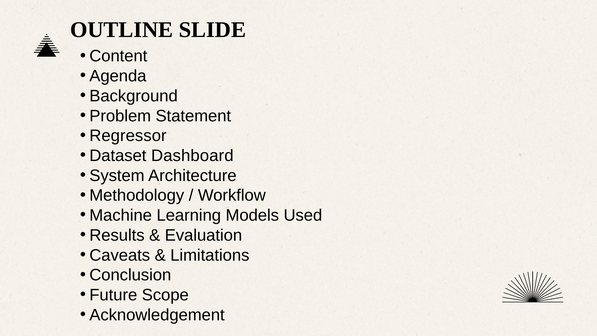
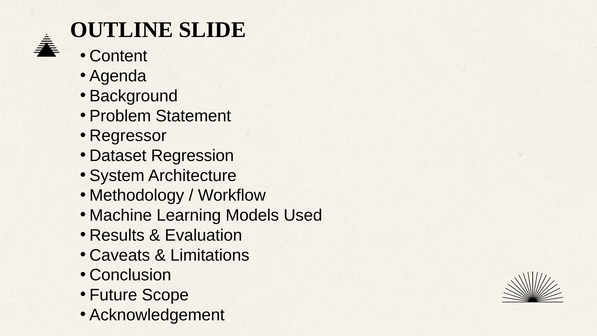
Dashboard: Dashboard -> Regression
